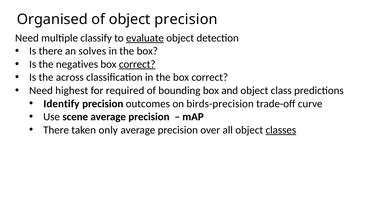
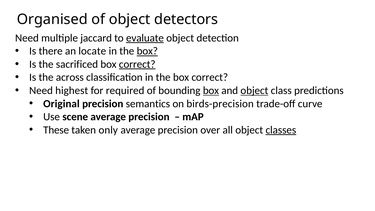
object precision: precision -> detectors
classify: classify -> jaccard
solves: solves -> locate
box at (147, 51) underline: none -> present
negatives: negatives -> sacrificed
box at (211, 90) underline: none -> present
object at (254, 90) underline: none -> present
Identify: Identify -> Original
outcomes: outcomes -> semantics
There at (56, 130): There -> These
